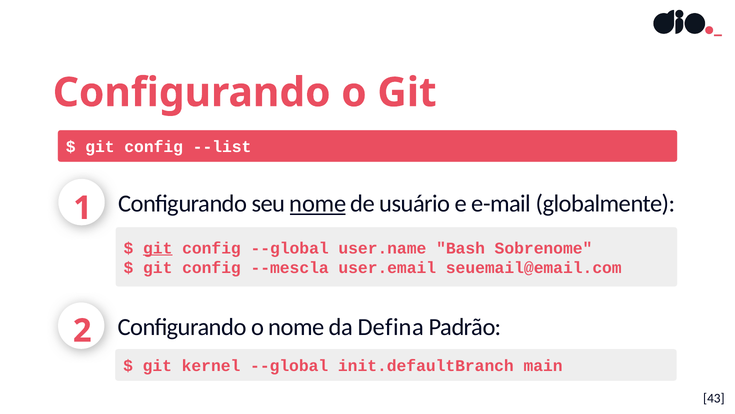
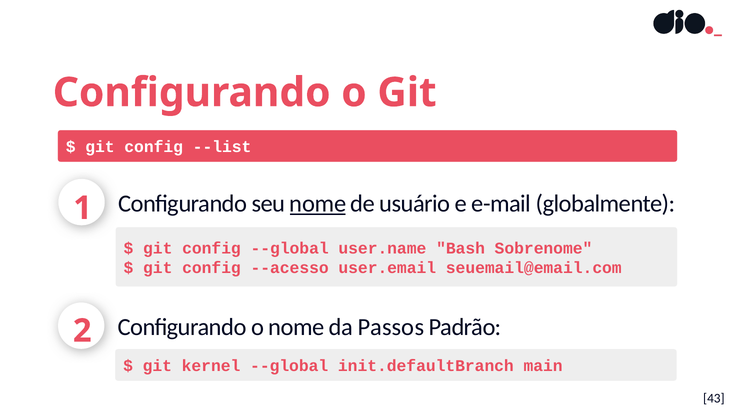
git at (158, 248) underline: present -> none
--mescla: --mescla -> --acesso
Defina: Defina -> Passos
